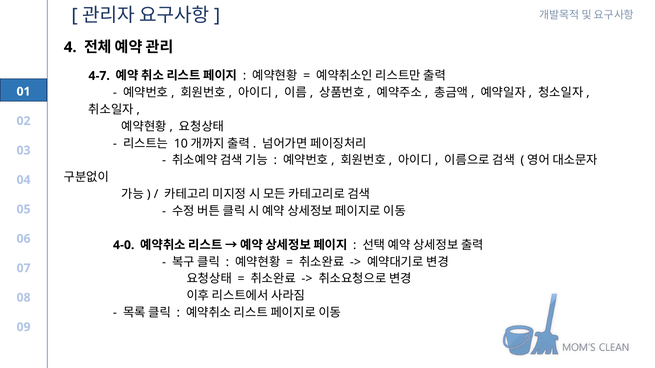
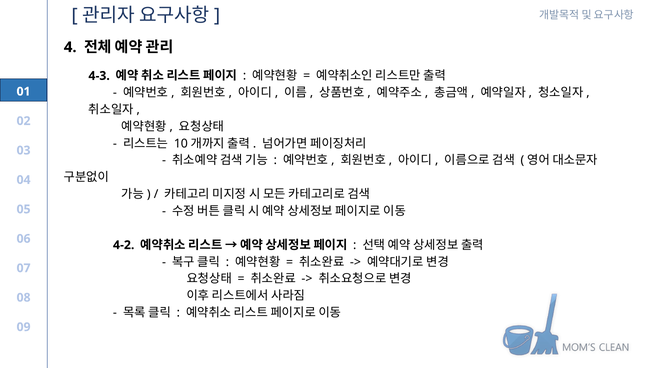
4-7: 4-7 -> 4-3
4-0: 4-0 -> 4-2
